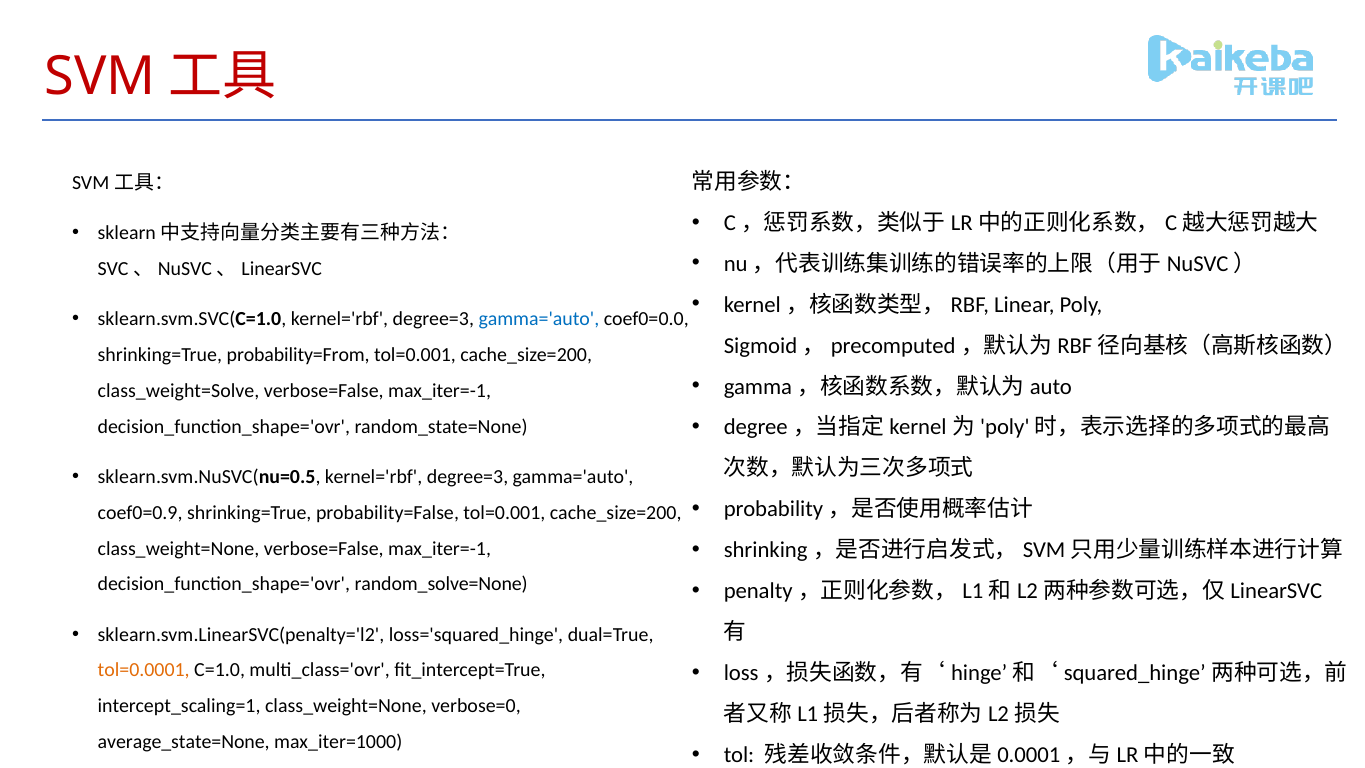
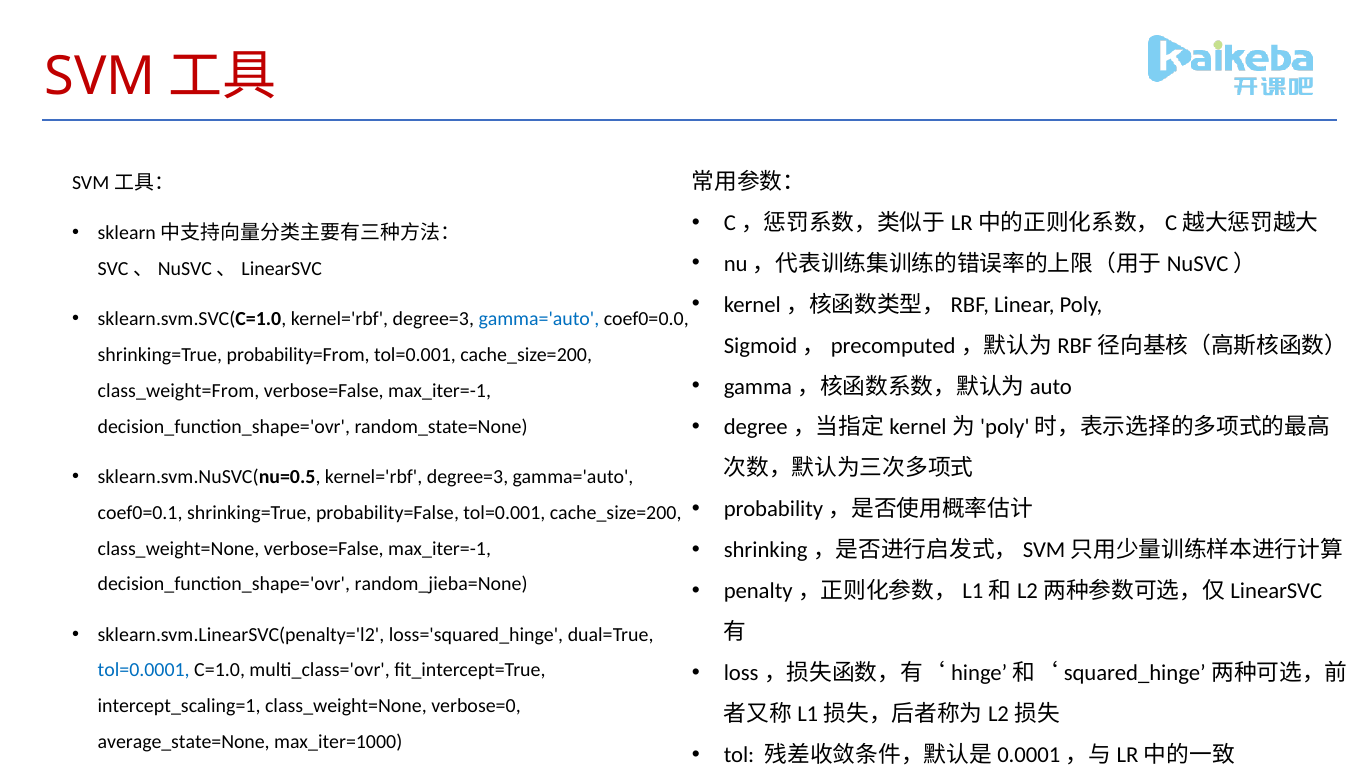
class_weight=Solve: class_weight=Solve -> class_weight=From
coef0=0.9: coef0=0.9 -> coef0=0.1
random_solve=None: random_solve=None -> random_jieba=None
tol=0.0001 colour: orange -> blue
